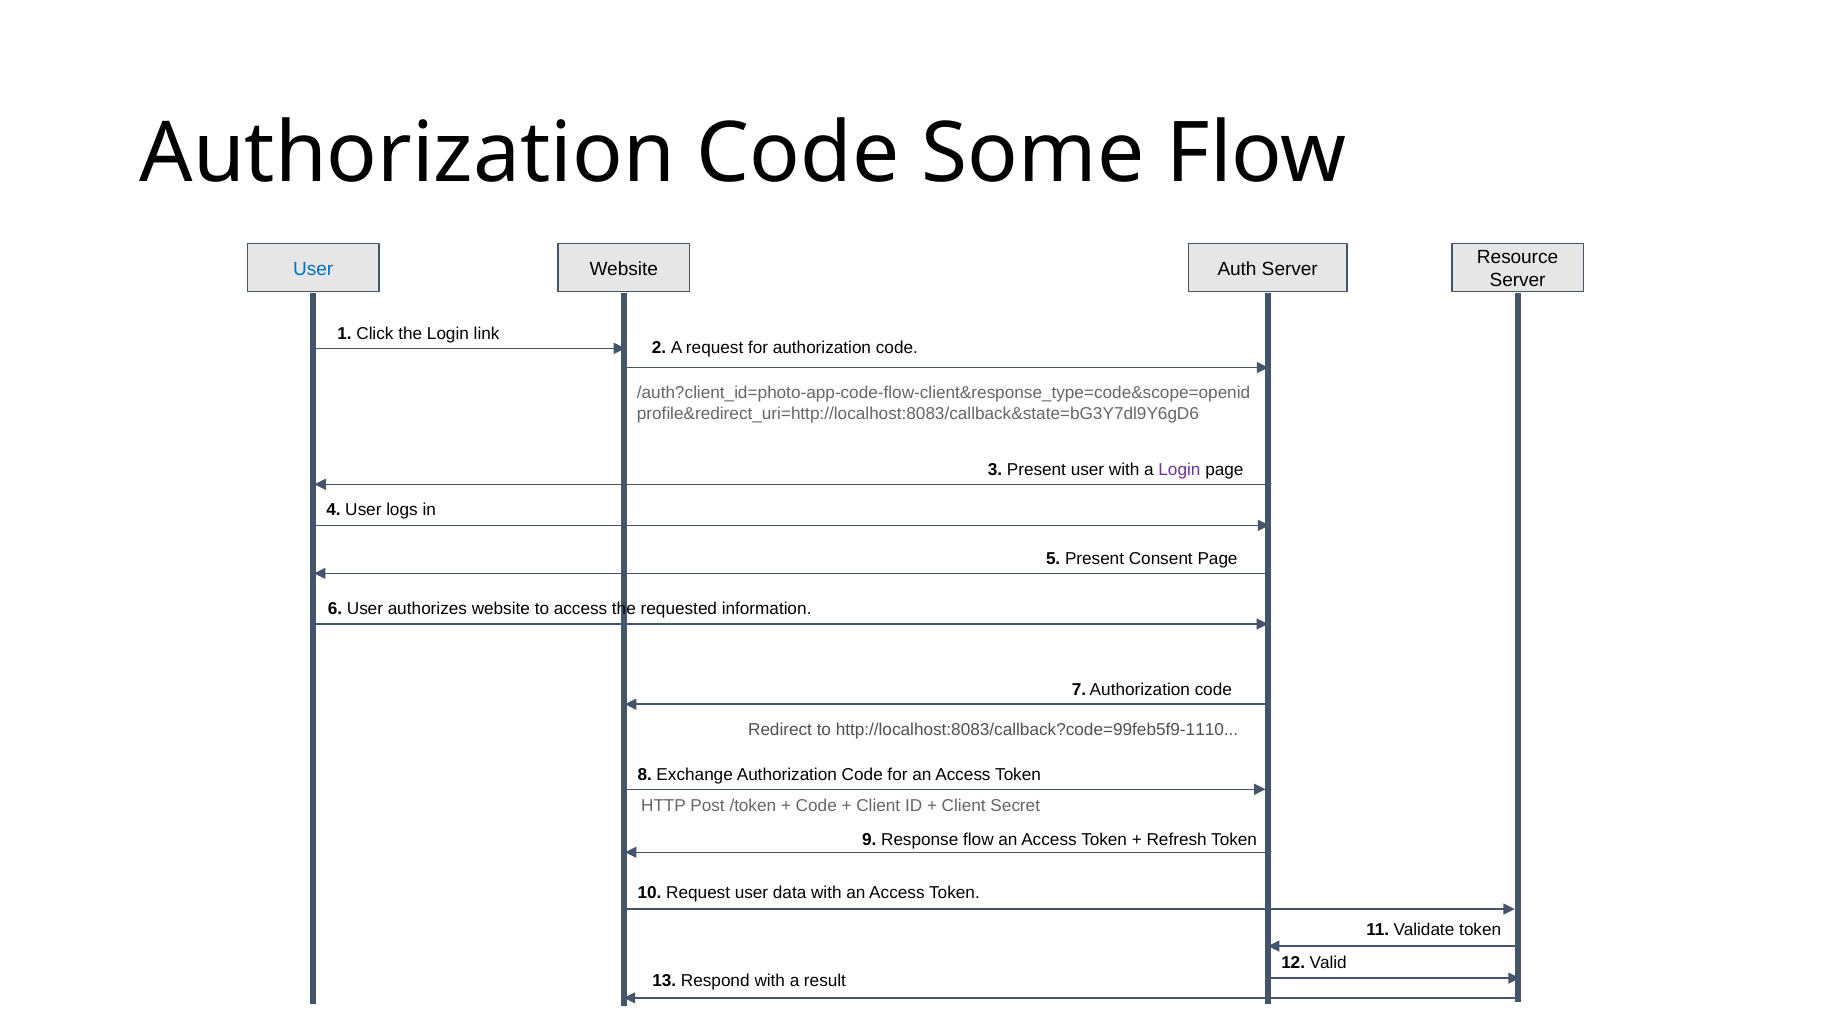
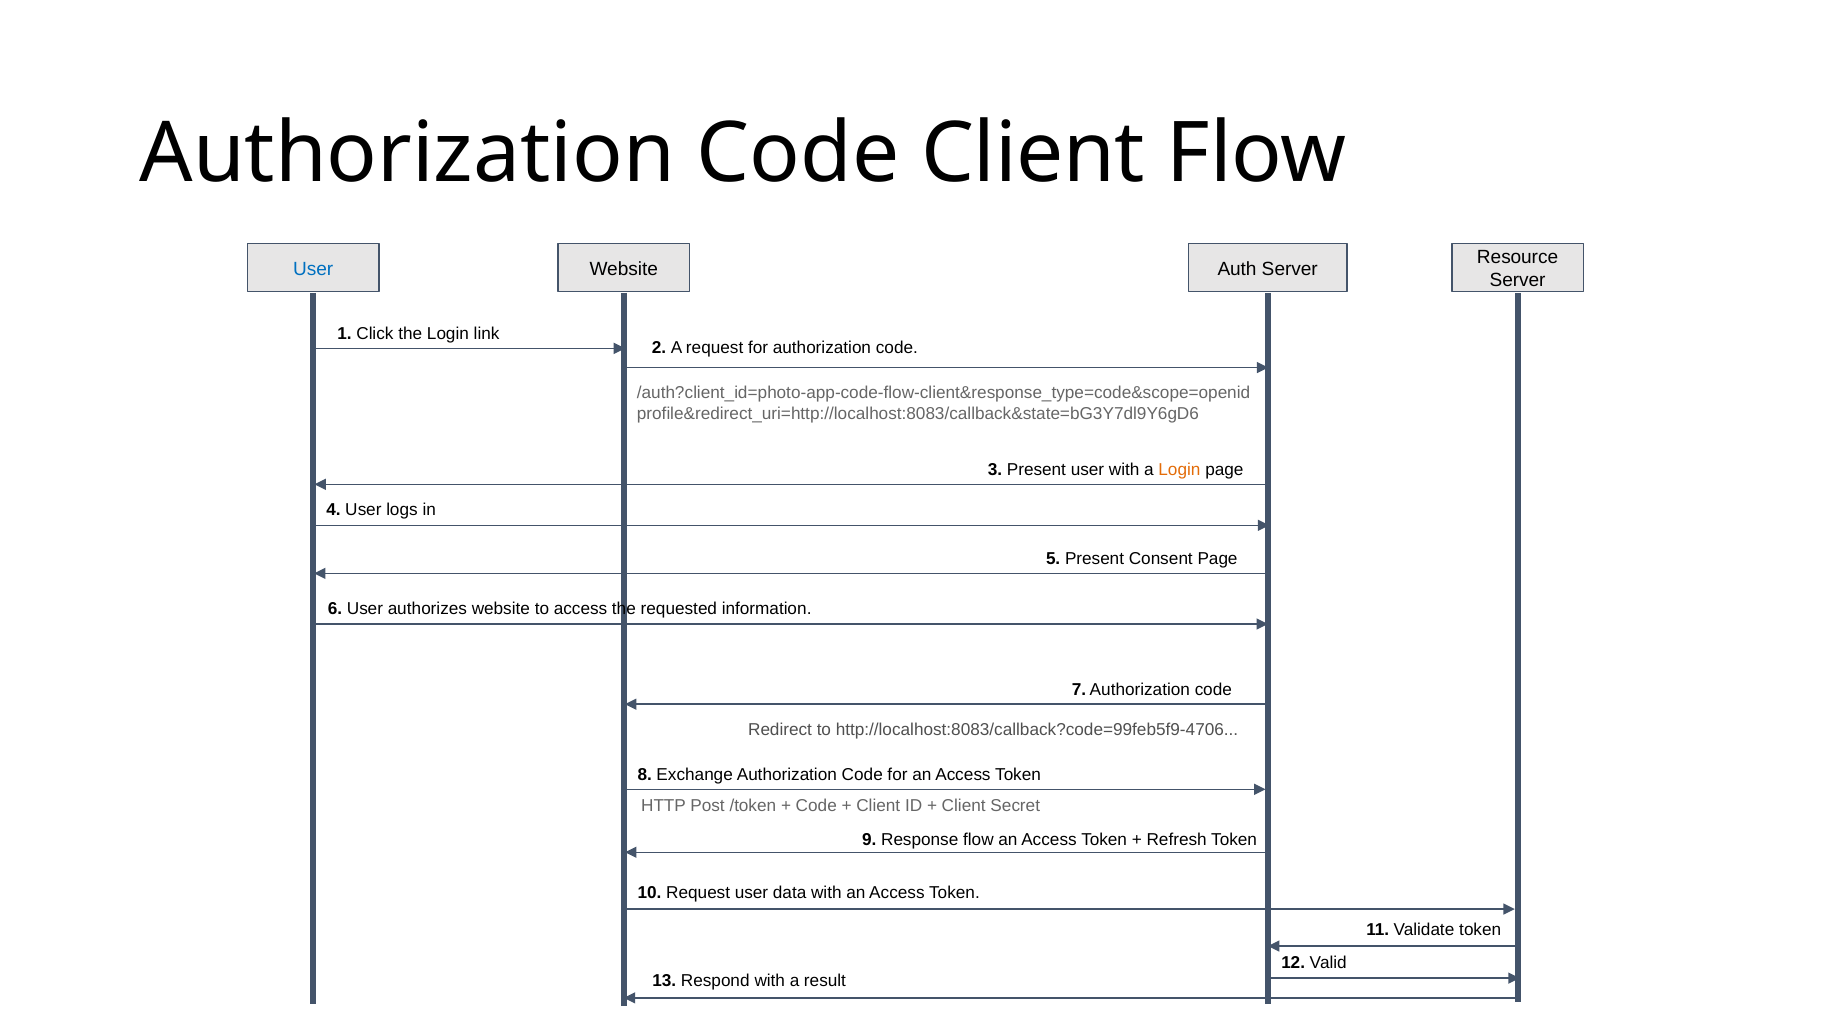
Code Some: Some -> Client
Login at (1179, 470) colour: purple -> orange
http://localhost:8083/callback?code=99feb5f9-1110: http://localhost:8083/callback?code=99feb5f9-1110 -> http://localhost:8083/callback?code=99feb5f9-4706
